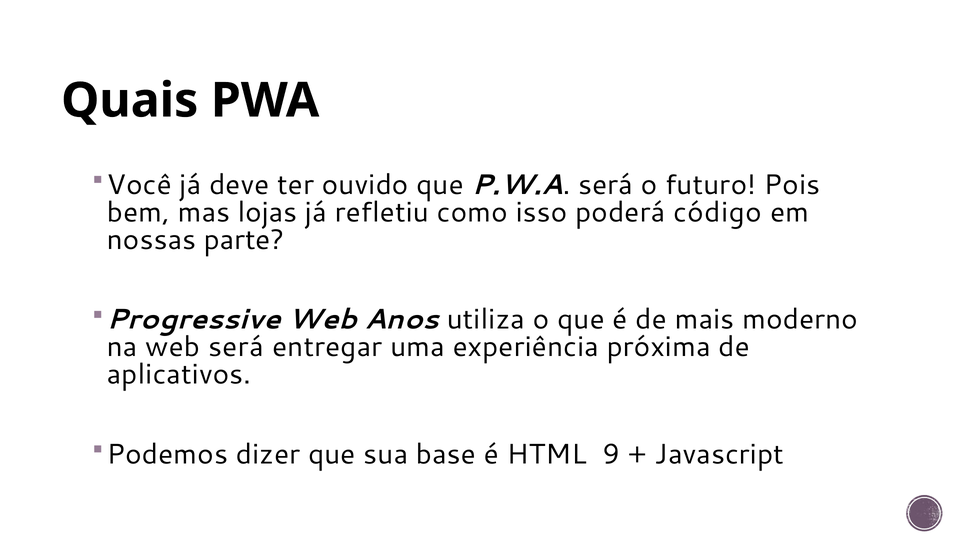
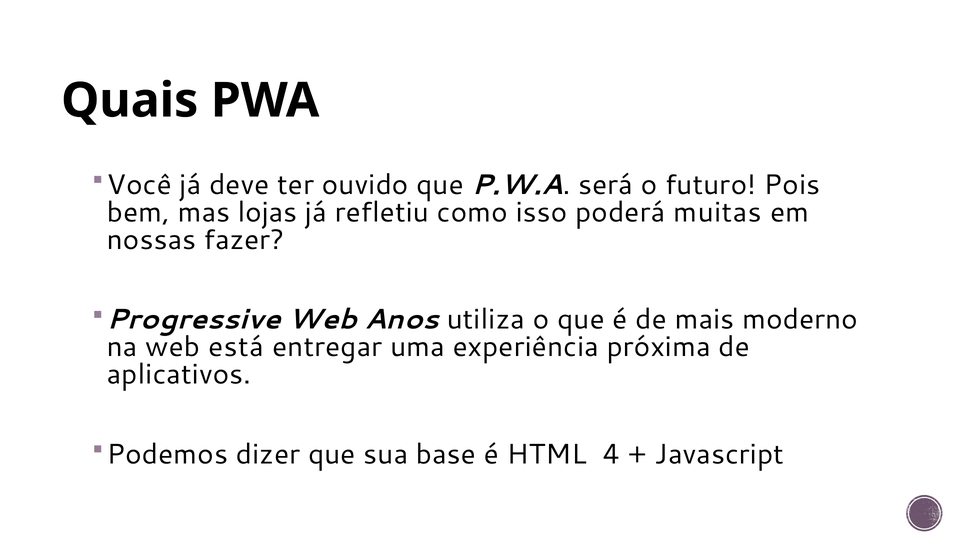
código: código -> muitas
parte: parte -> fazer
web será: será -> está
9: 9 -> 4
